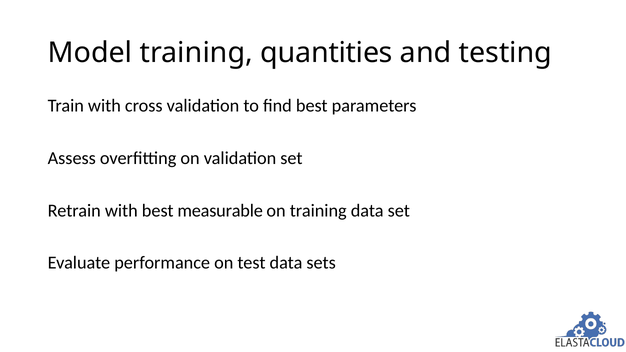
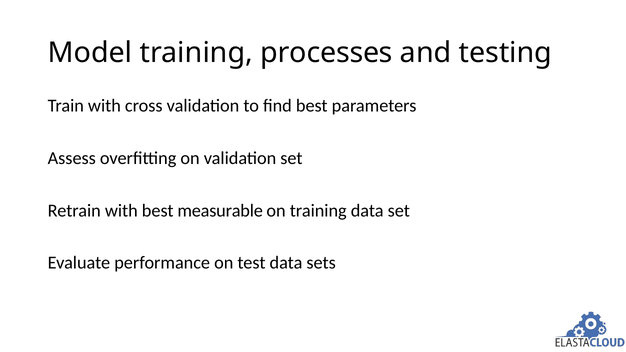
quantities: quantities -> processes
